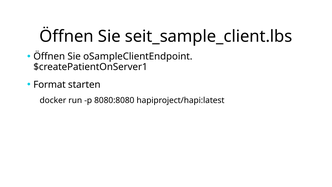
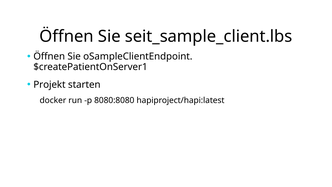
Format: Format -> Projekt
